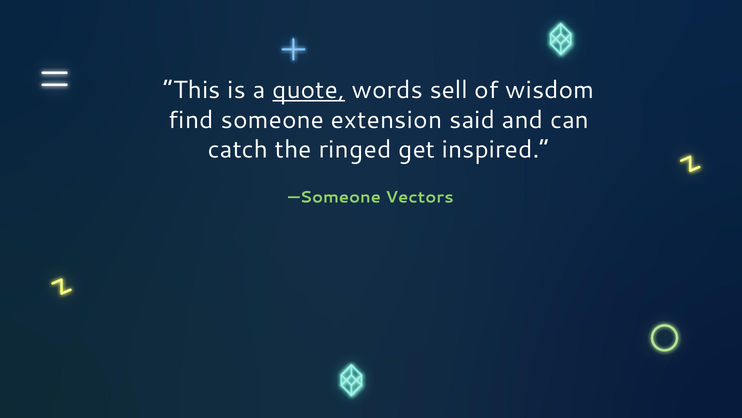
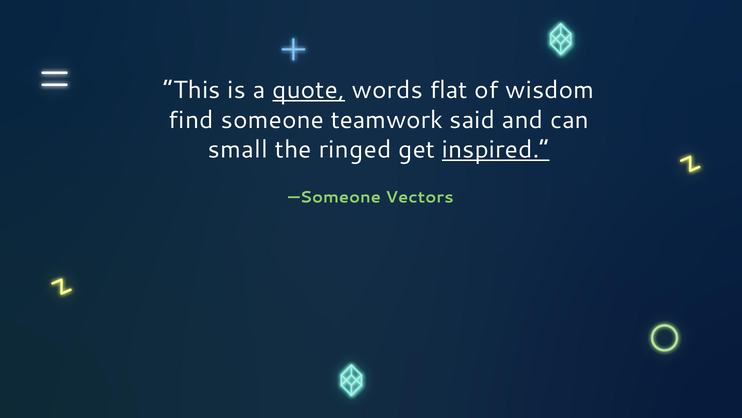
sell: sell -> flat
extension: extension -> teamwork
catch: catch -> small
inspired underline: none -> present
